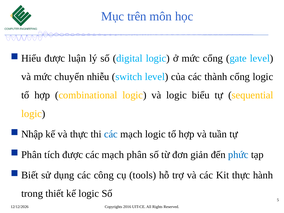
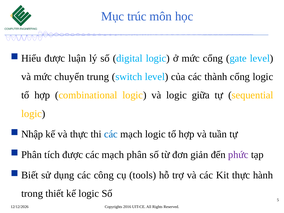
trên: trên -> trúc
nhiễu: nhiễu -> trung
biểu: biểu -> giữa
phức colour: blue -> purple
